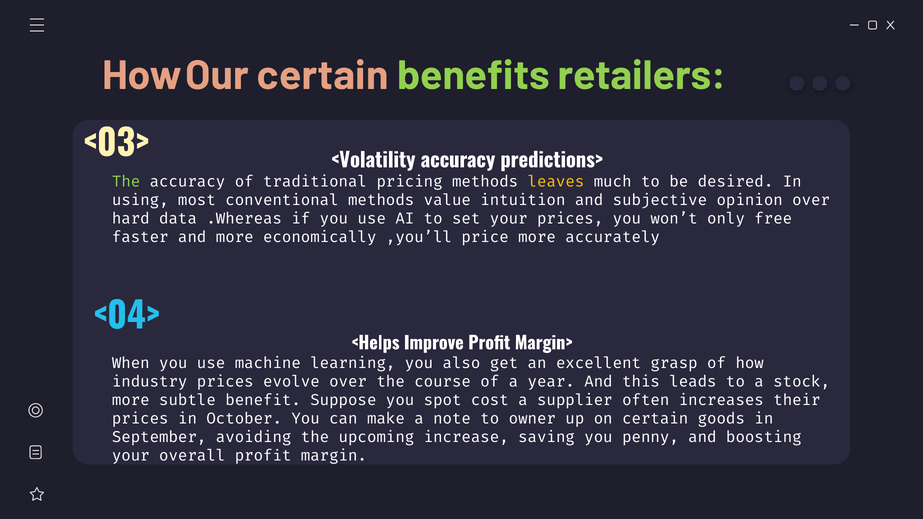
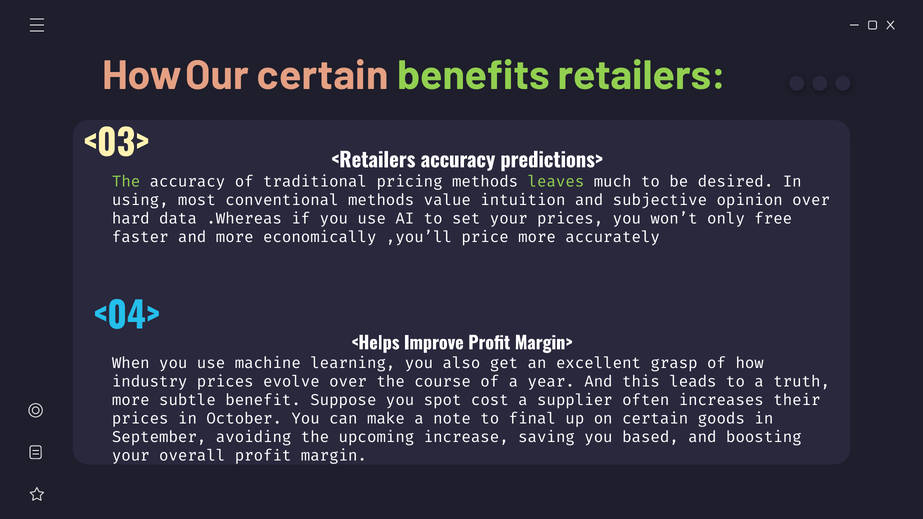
<Volatility: <Volatility -> <Retailers
leaves colour: yellow -> light green
stock: stock -> truth
owner: owner -> final
penny: penny -> based
